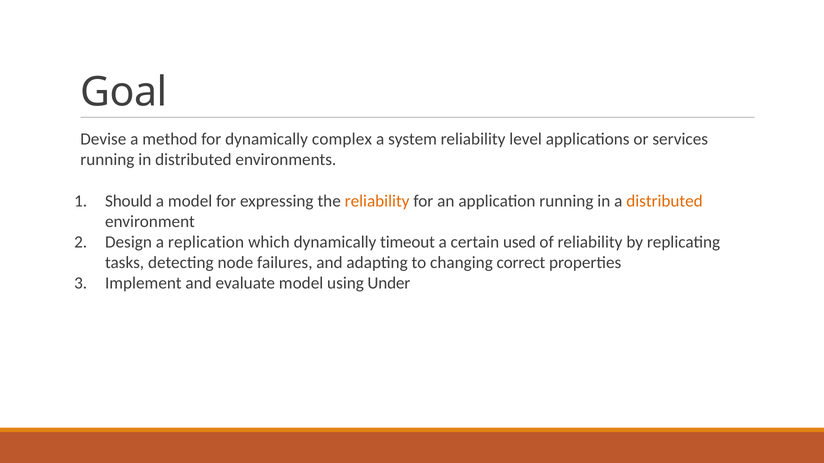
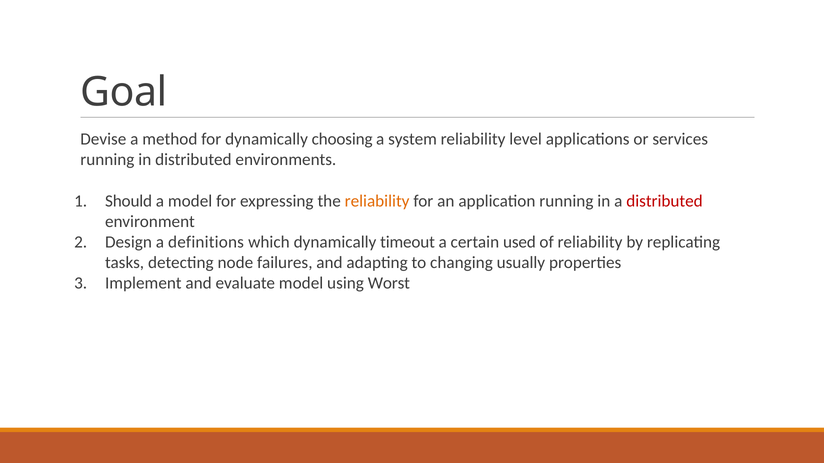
complex: complex -> choosing
distributed at (664, 201) colour: orange -> red
replication: replication -> definitions
correct: correct -> usually
Under: Under -> Worst
